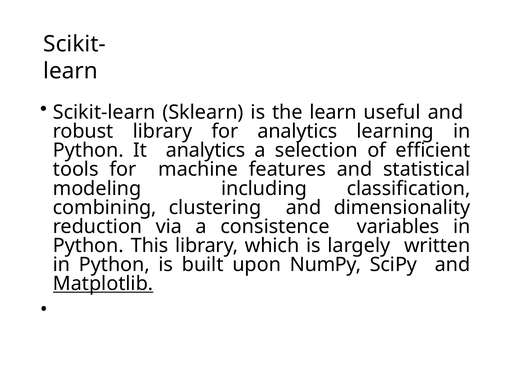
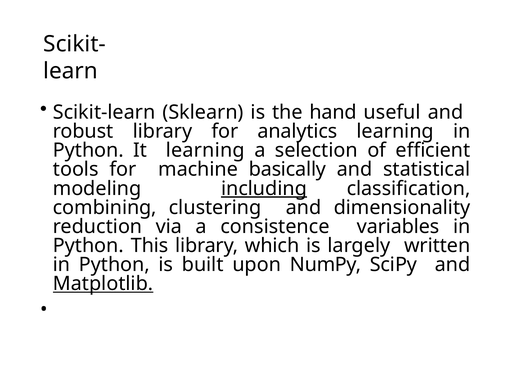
the learn: learn -> hand
It analytics: analytics -> learning
features: features -> basically
including underline: none -> present
